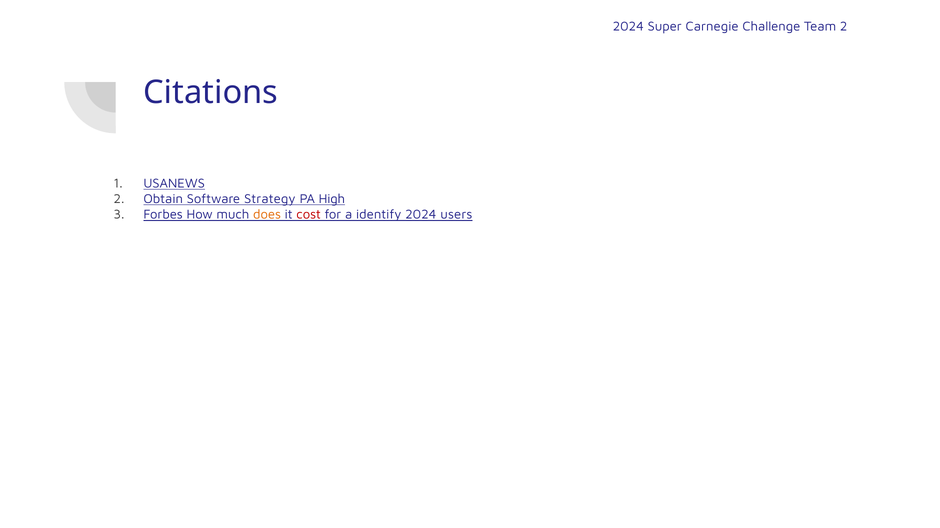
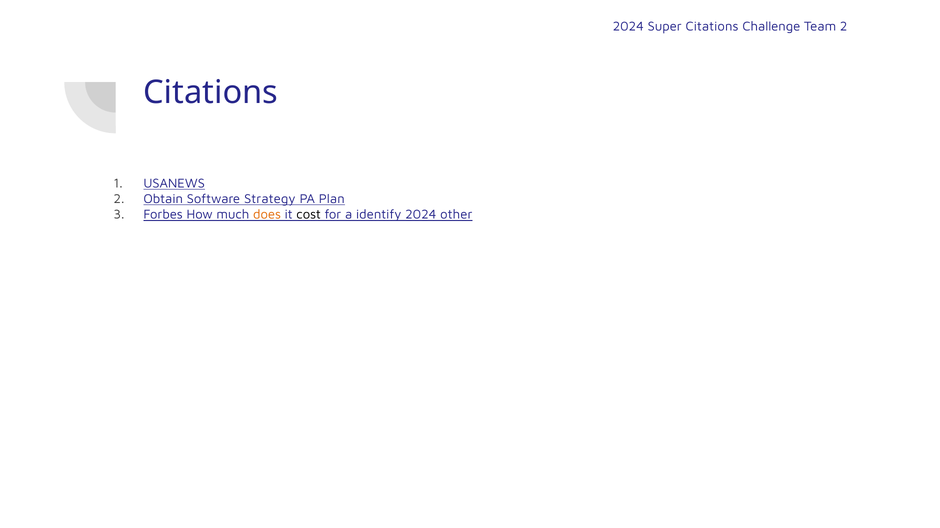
Super Carnegie: Carnegie -> Citations
High: High -> Plan
cost colour: red -> black
users: users -> other
